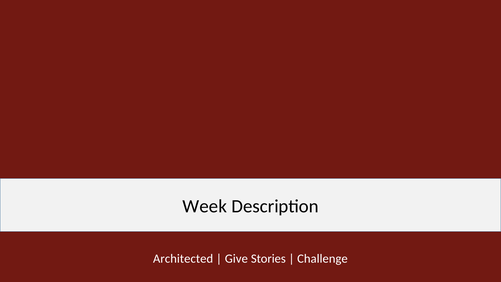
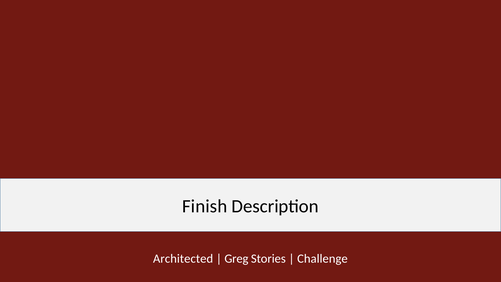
Week: Week -> Finish
Give: Give -> Greg
